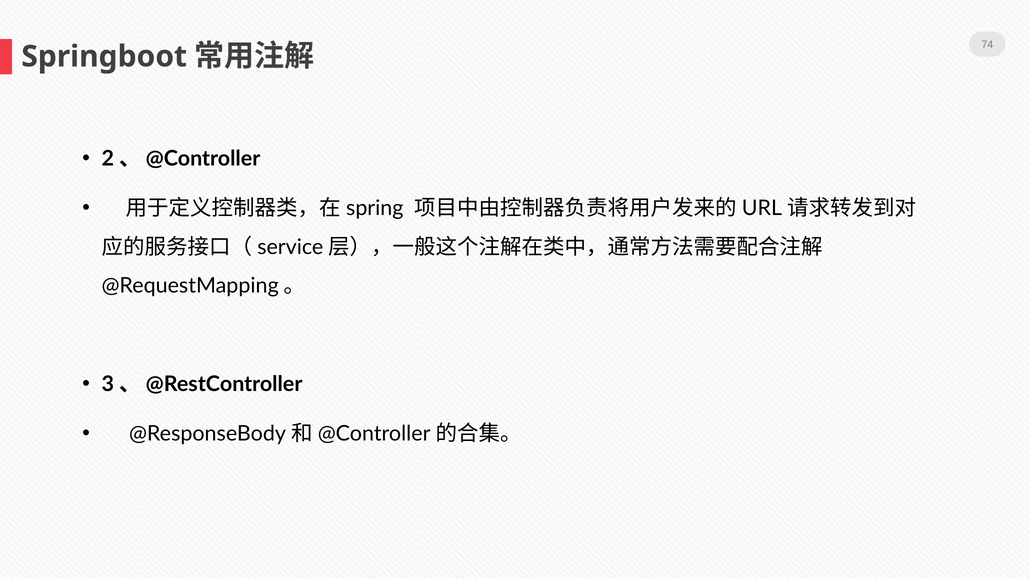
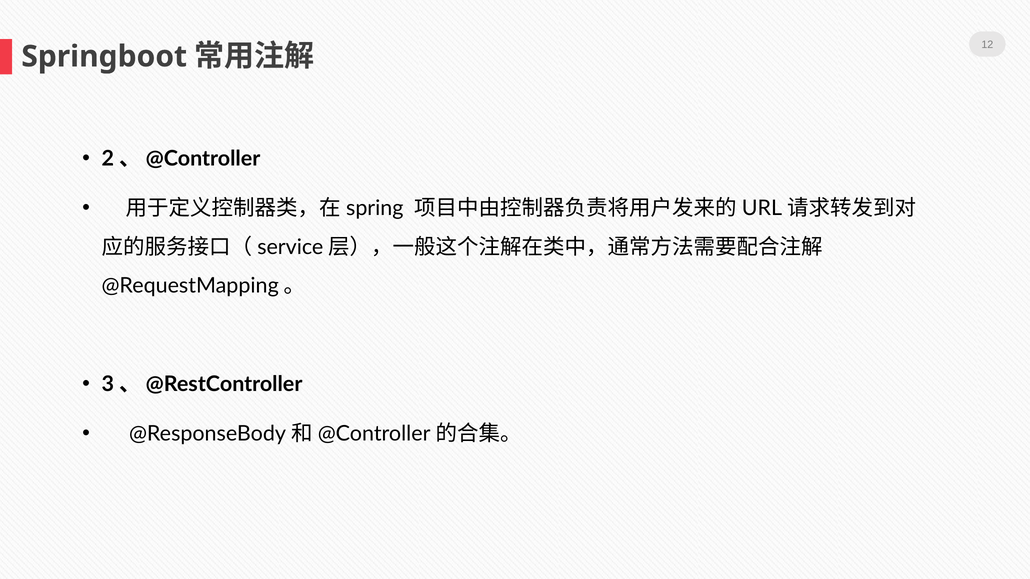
74: 74 -> 12
